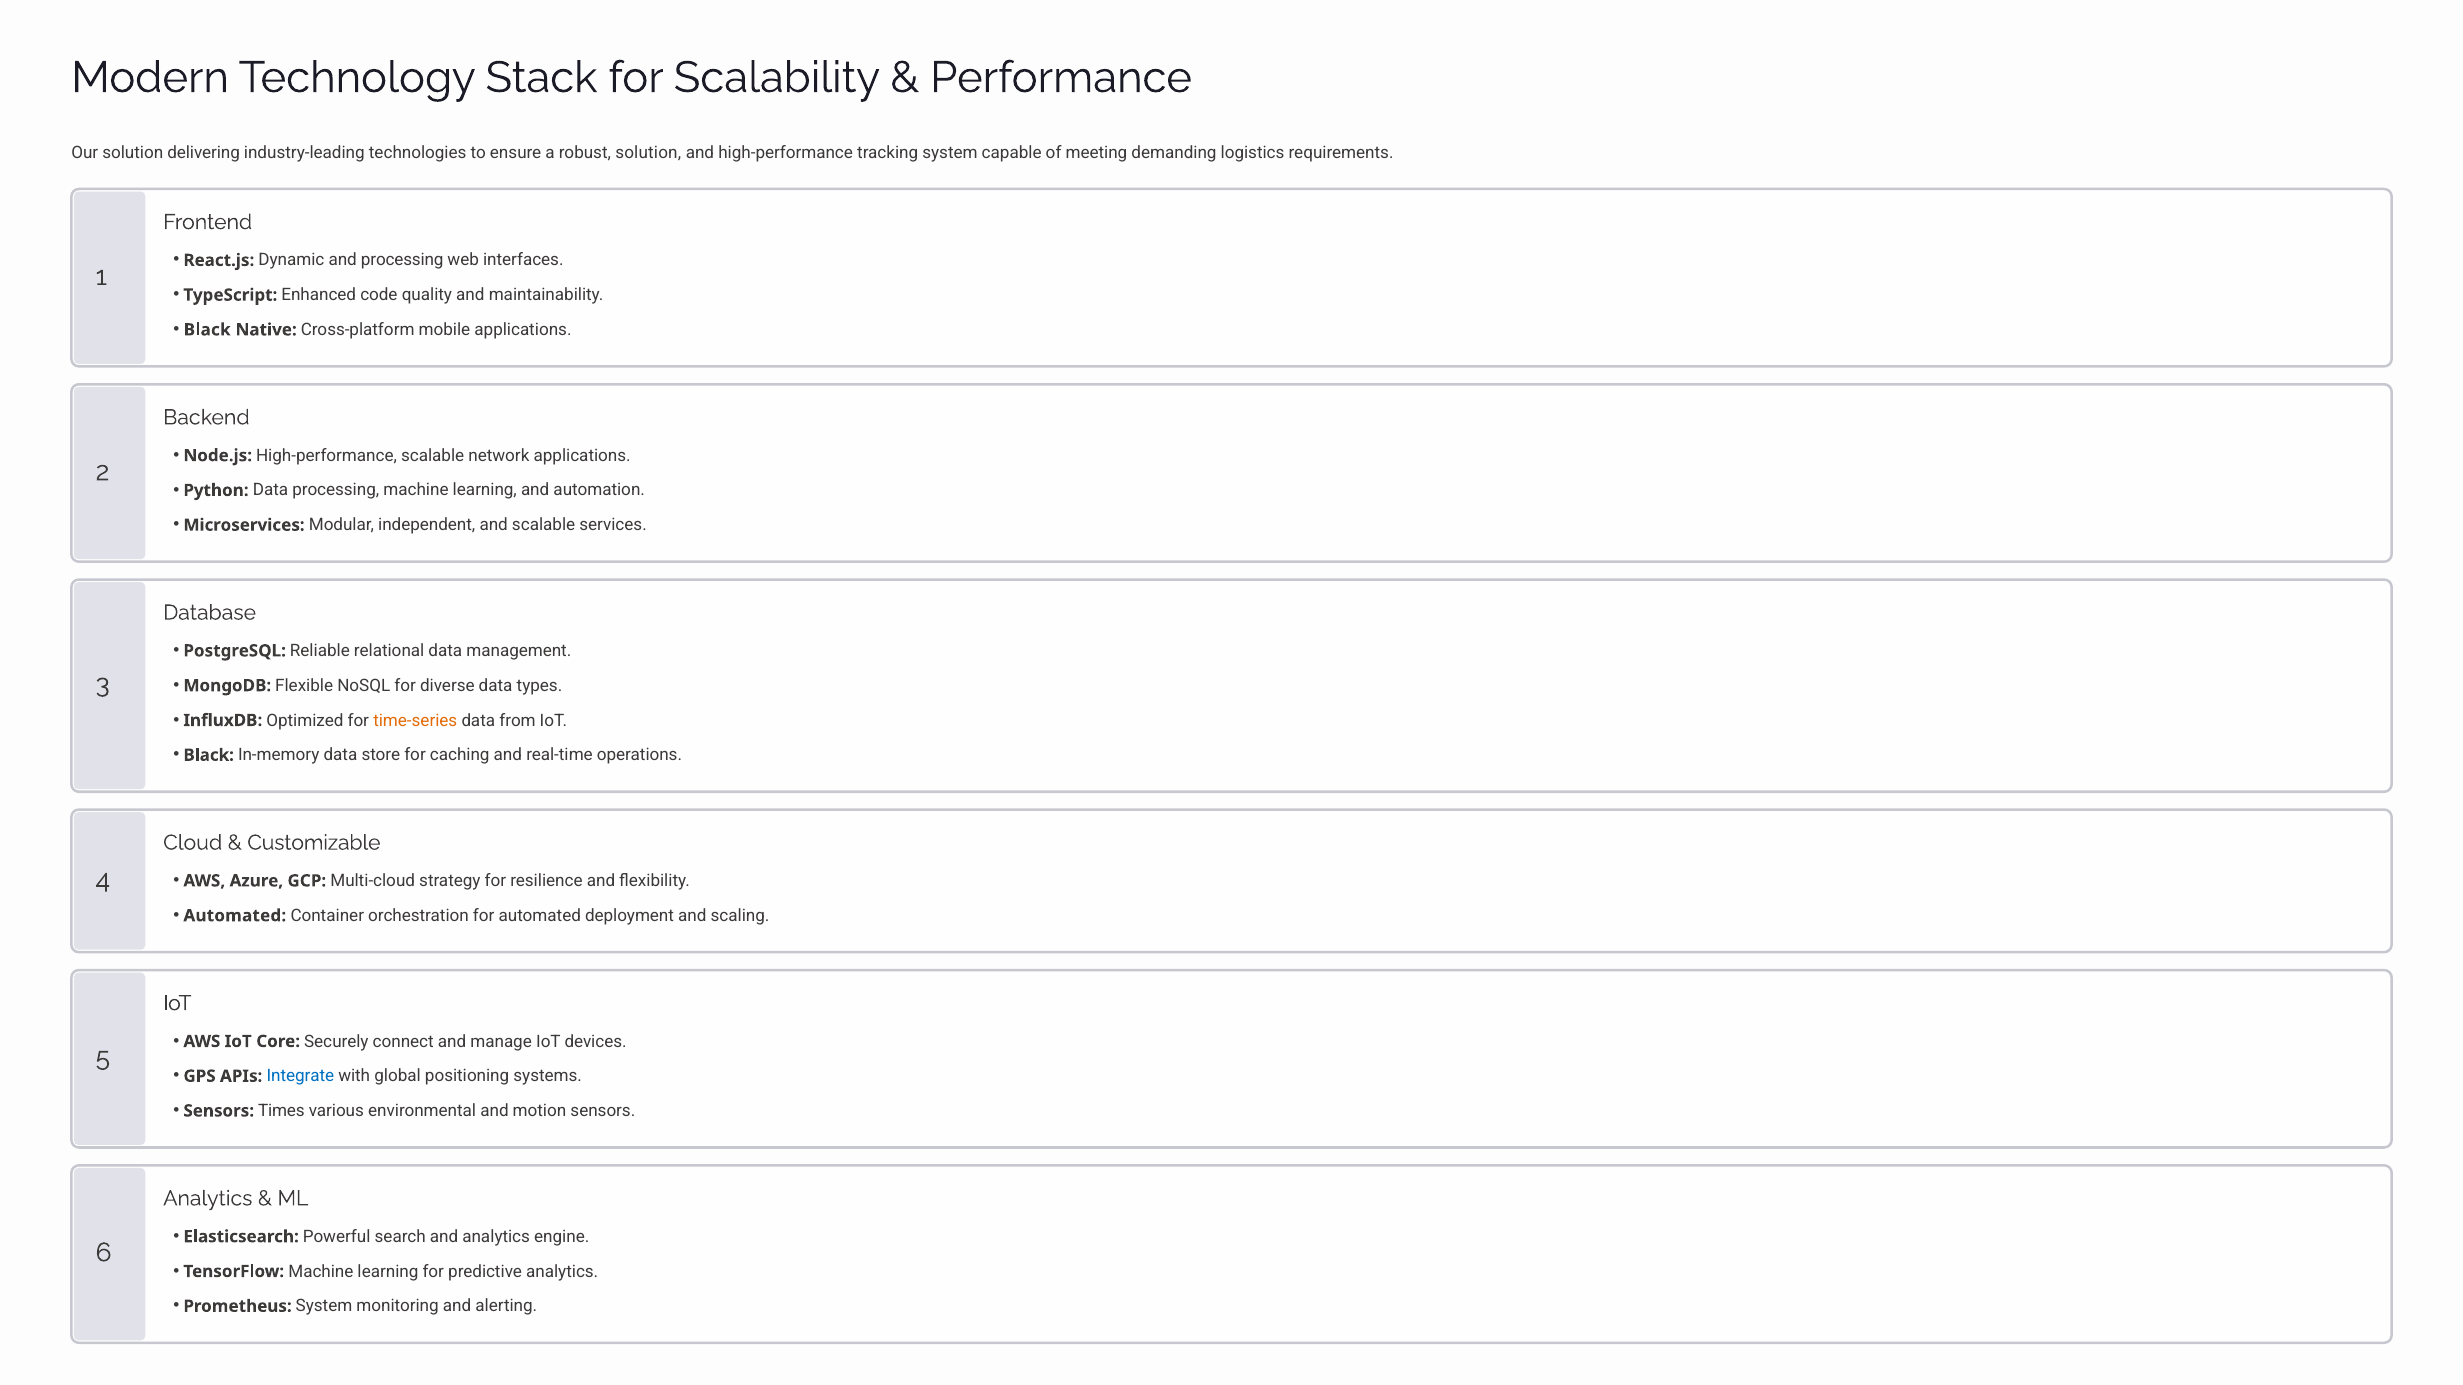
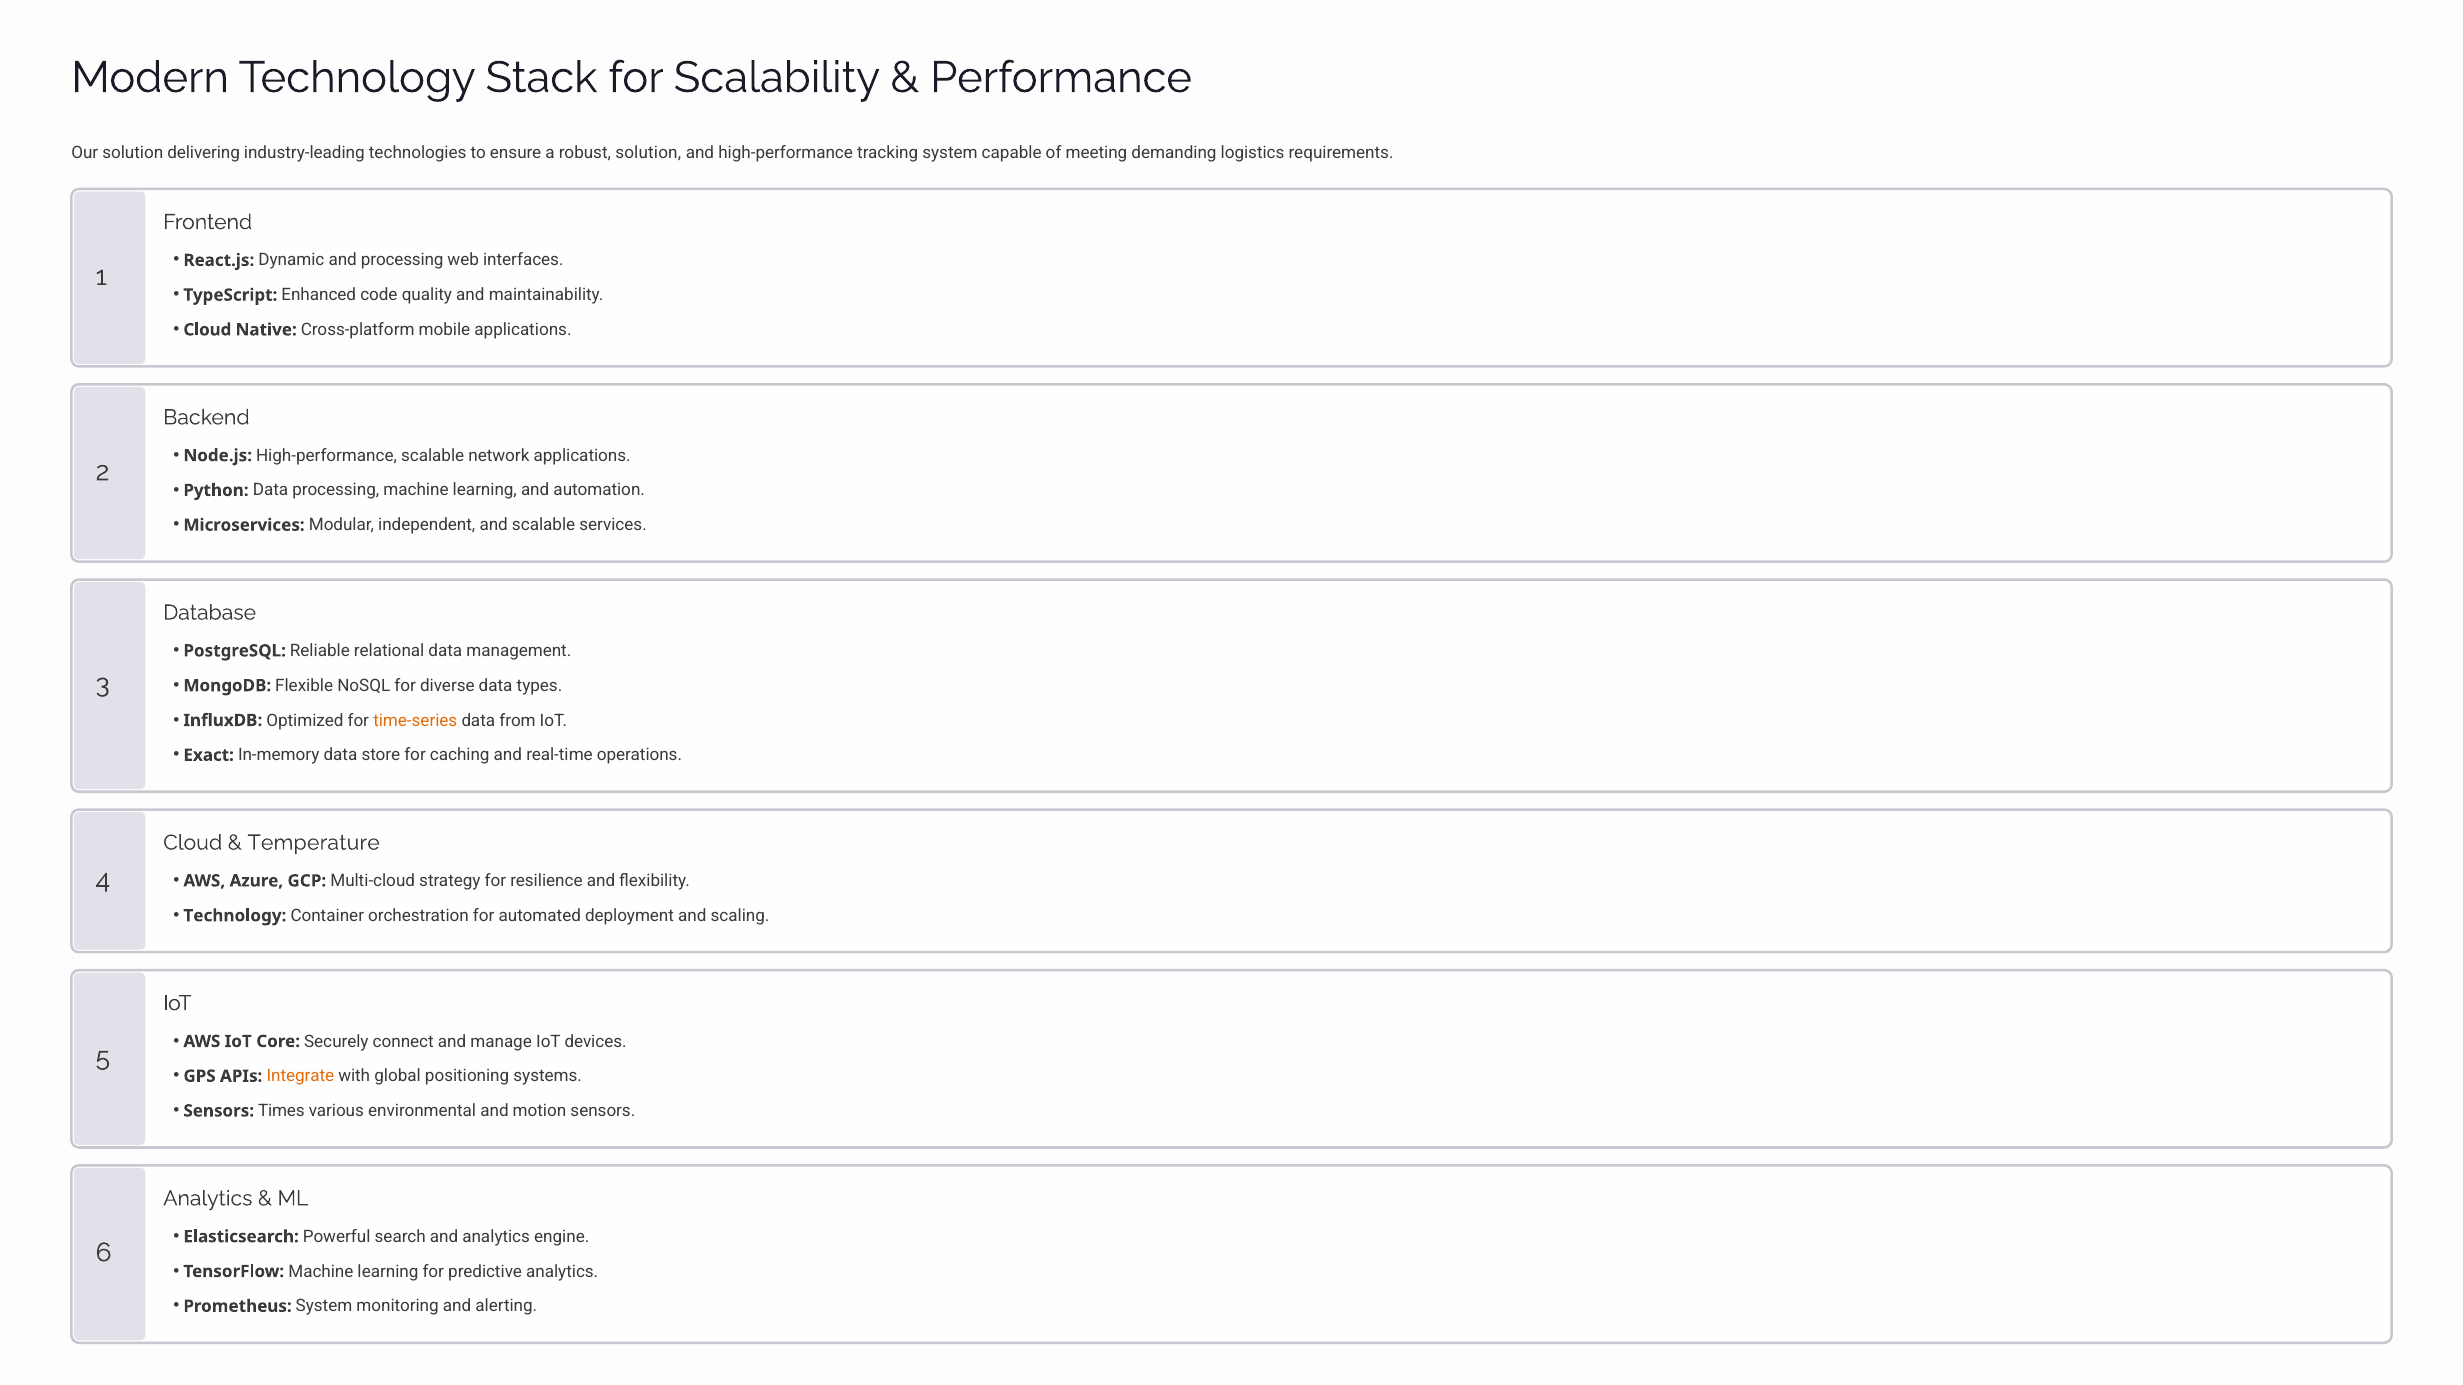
Black at (207, 330): Black -> Cloud
Black at (209, 755): Black -> Exact
Customizable: Customizable -> Temperature
Automated at (235, 916): Automated -> Technology
Integrate colour: blue -> orange
